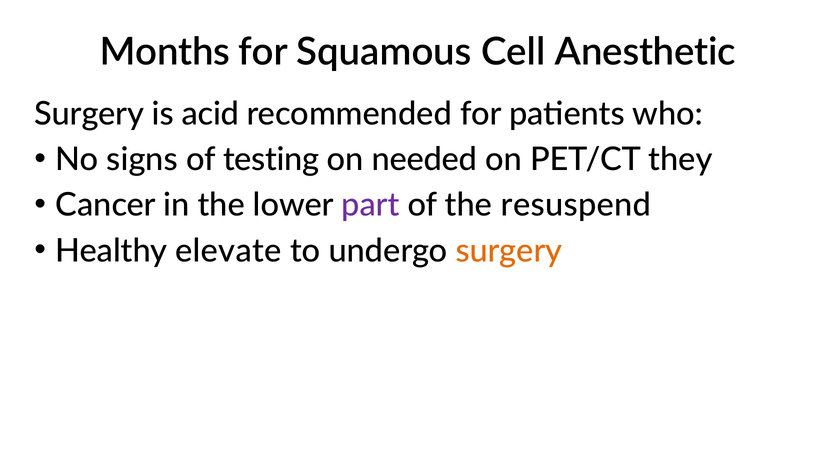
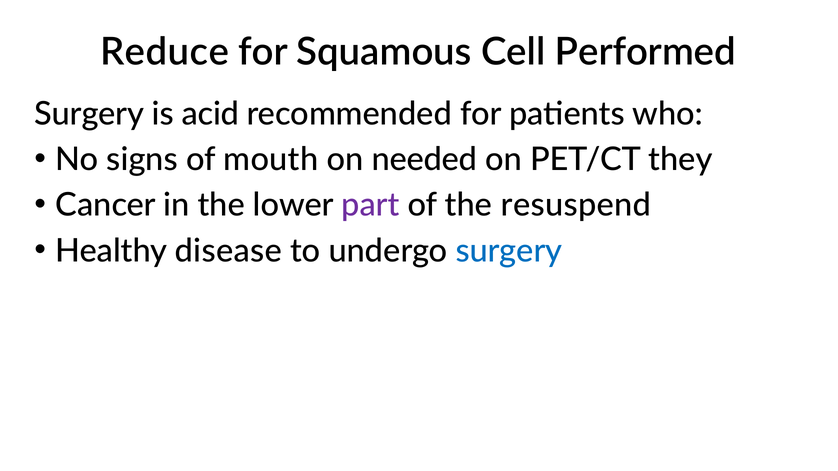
Months: Months -> Reduce
Anesthetic: Anesthetic -> Performed
testing: testing -> mouth
elevate: elevate -> disease
surgery at (509, 251) colour: orange -> blue
